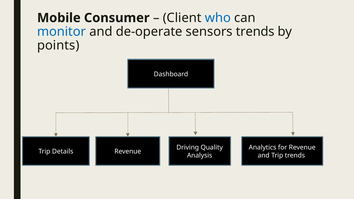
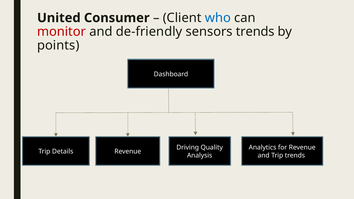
Mobile: Mobile -> United
monitor colour: blue -> red
de-operate: de-operate -> de-friendly
